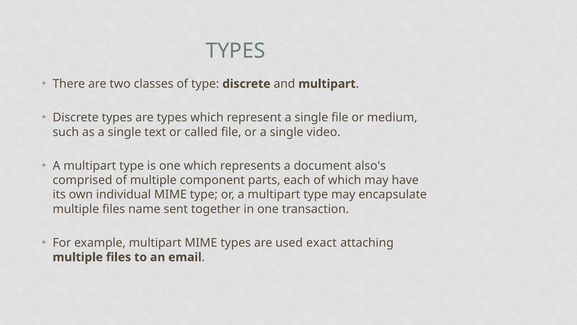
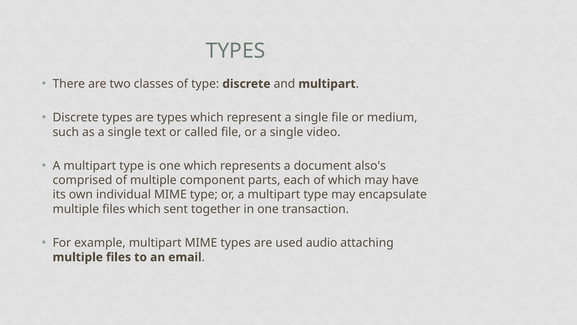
files name: name -> which
exact: exact -> audio
